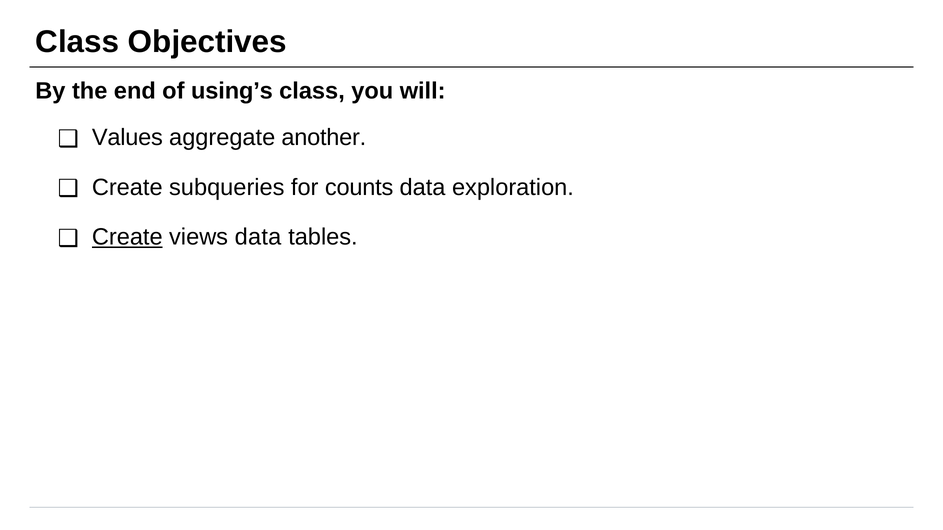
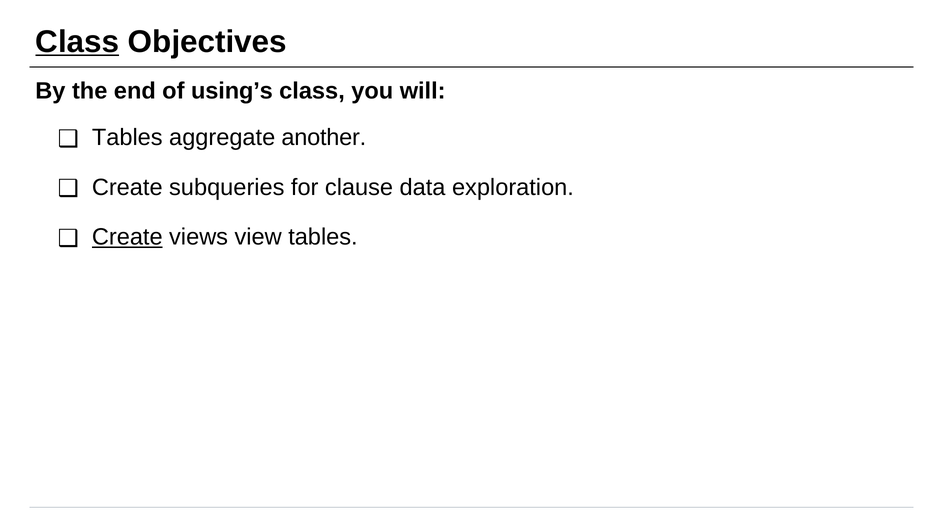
Class at (77, 42) underline: none -> present
Values at (127, 138): Values -> Tables
counts: counts -> clause
views data: data -> view
